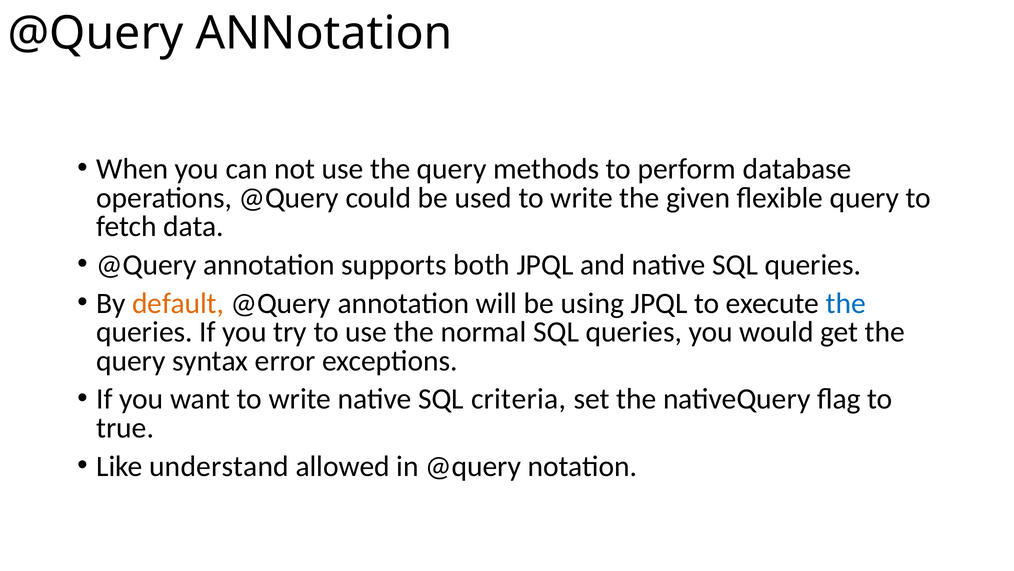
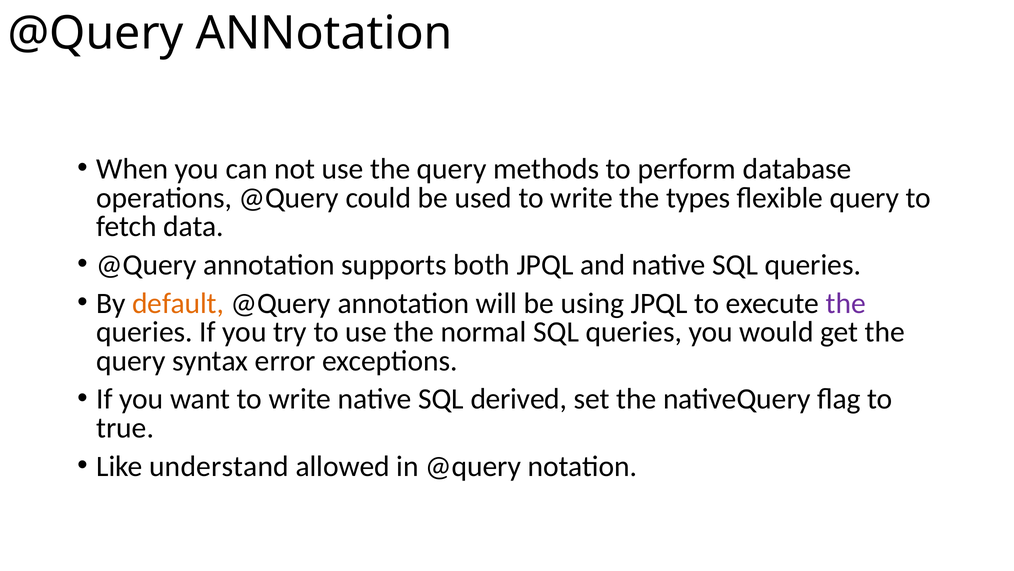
given: given -> types
the at (846, 303) colour: blue -> purple
criteria: criteria -> derived
